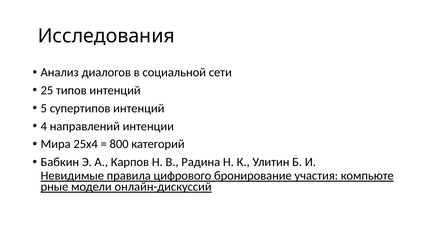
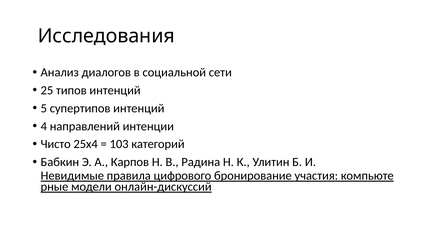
Мира: Мира -> Чисто
800: 800 -> 103
